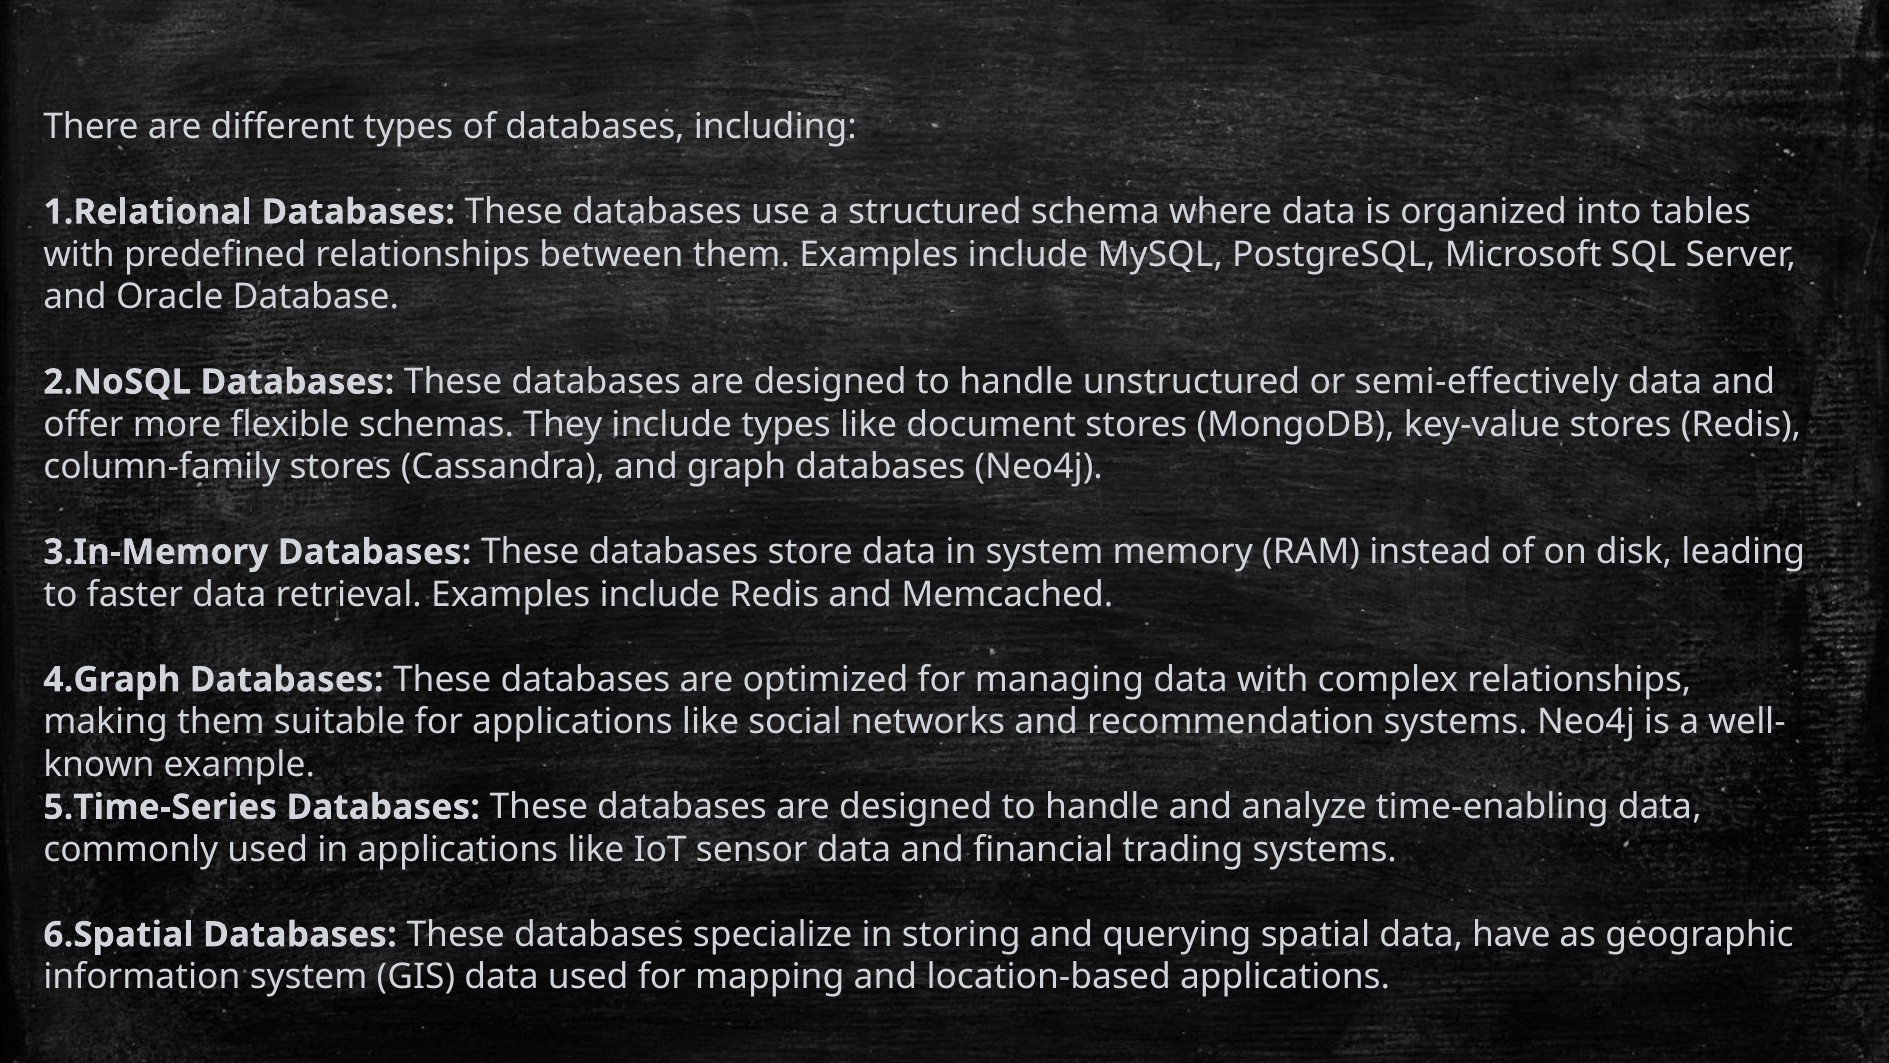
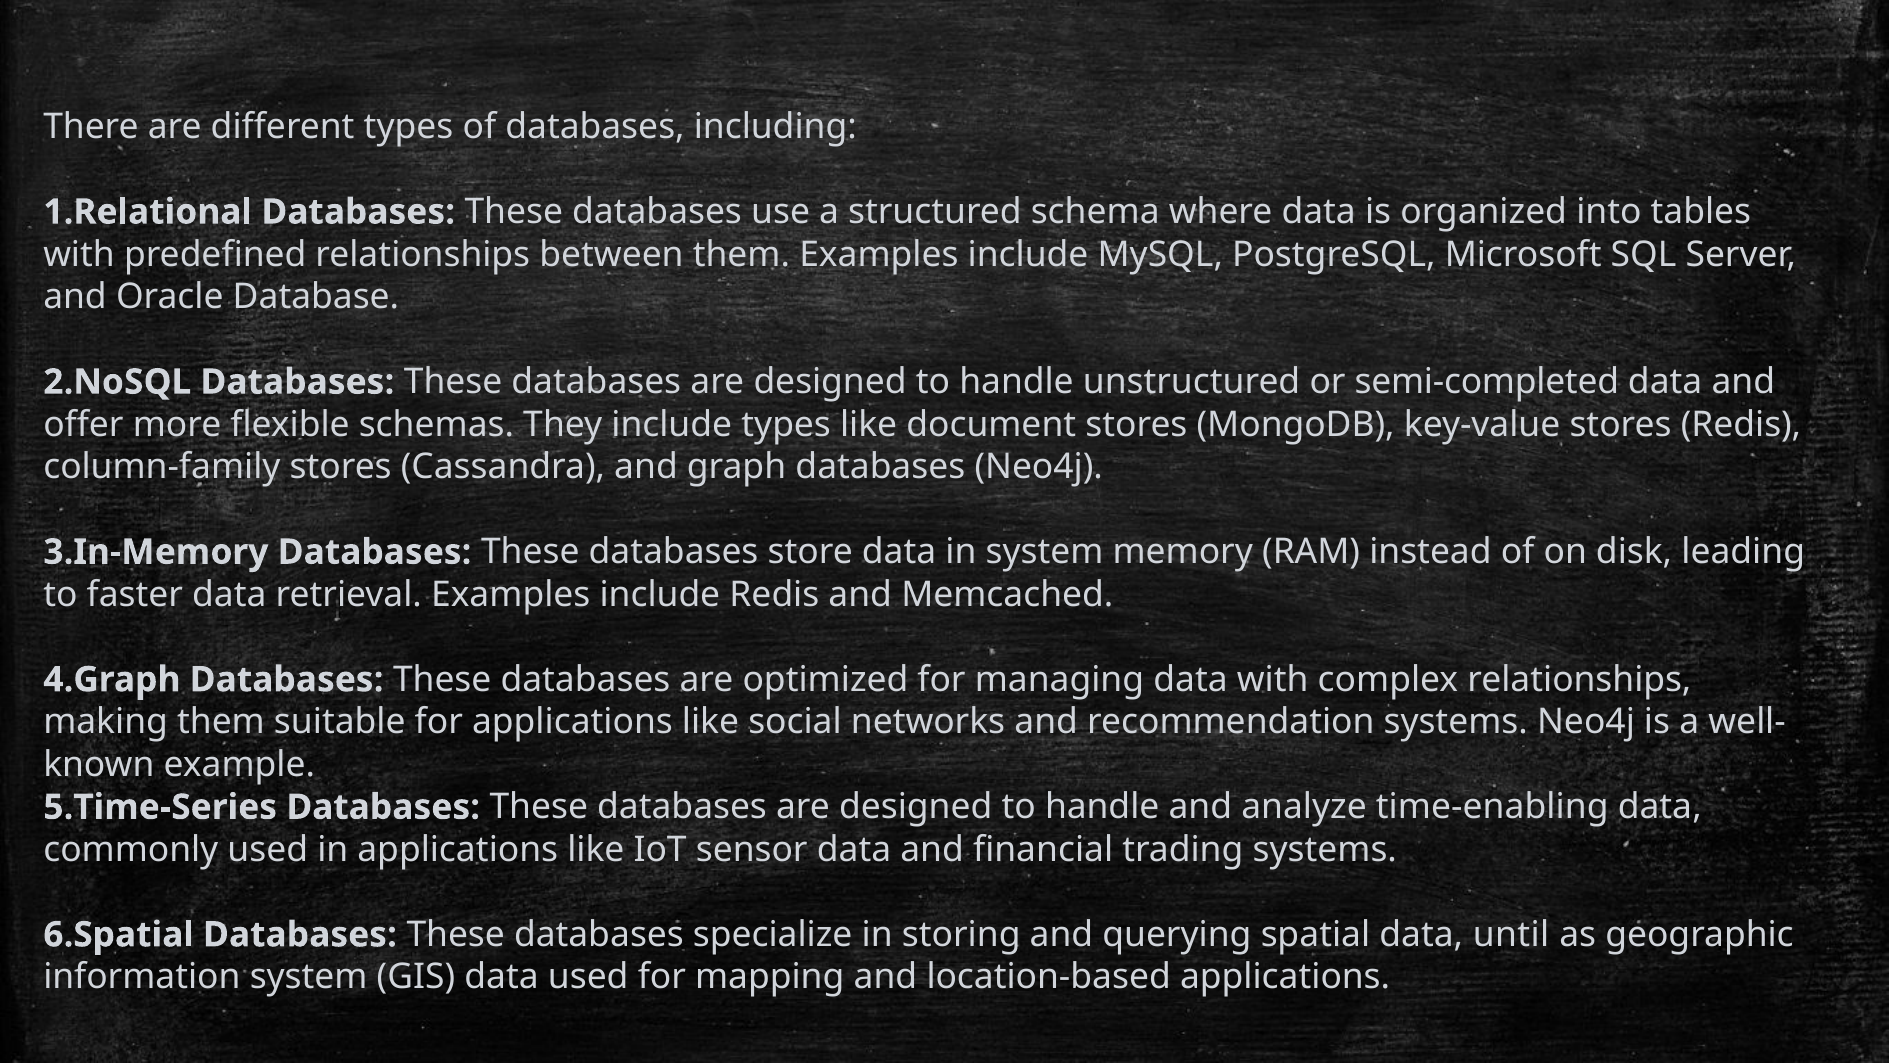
semi-effectively: semi-effectively -> semi-completed
have: have -> until
